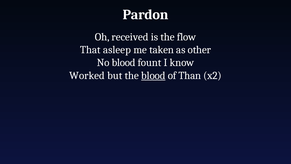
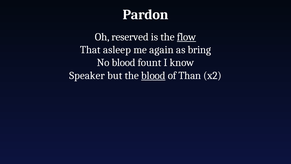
received: received -> reserved
flow underline: none -> present
taken: taken -> again
other: other -> bring
Worked: Worked -> Speaker
